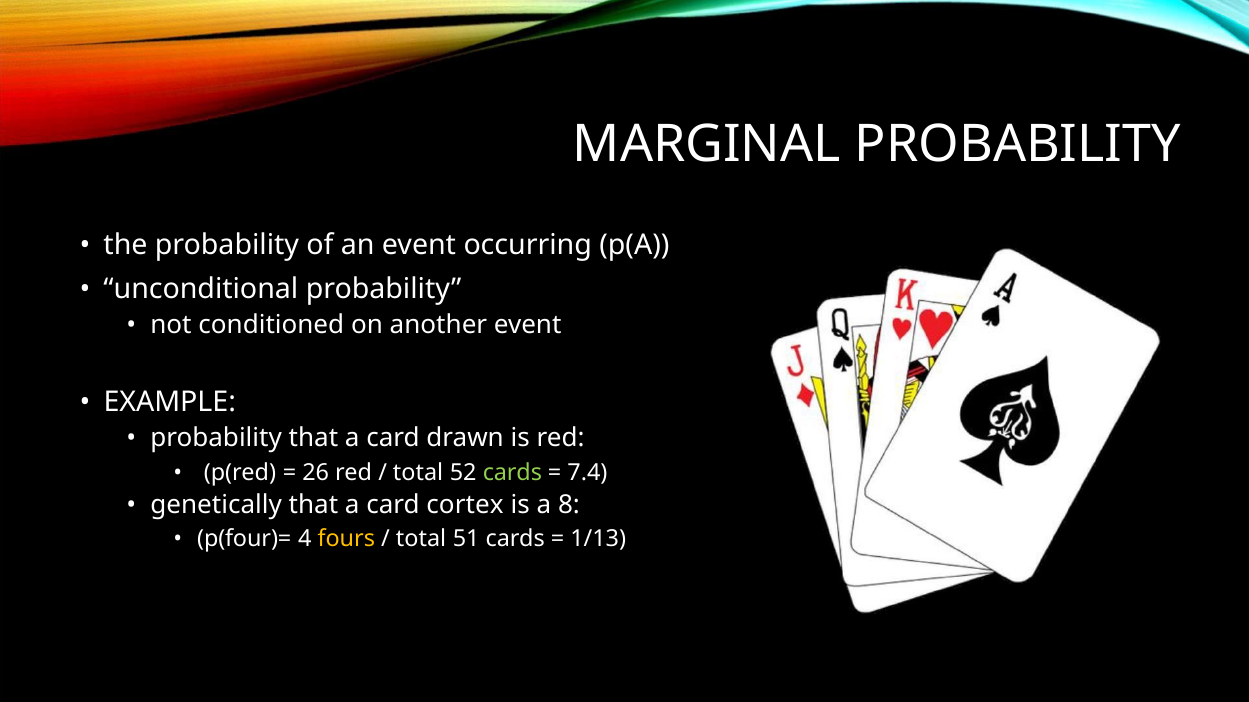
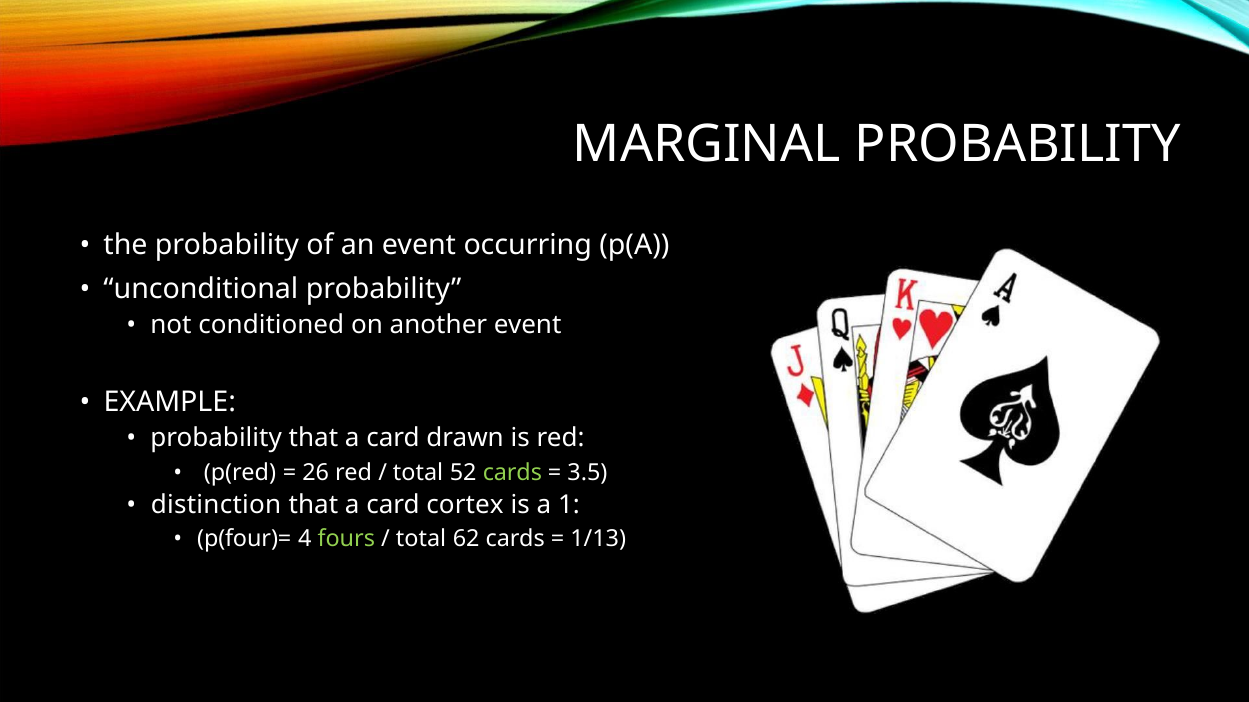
7.4: 7.4 -> 3.5
genetically: genetically -> distinction
8: 8 -> 1
fours colour: yellow -> light green
51: 51 -> 62
